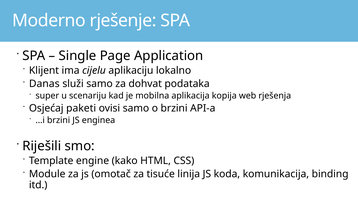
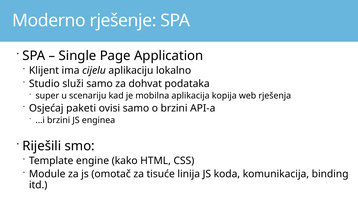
Danas: Danas -> Studio
